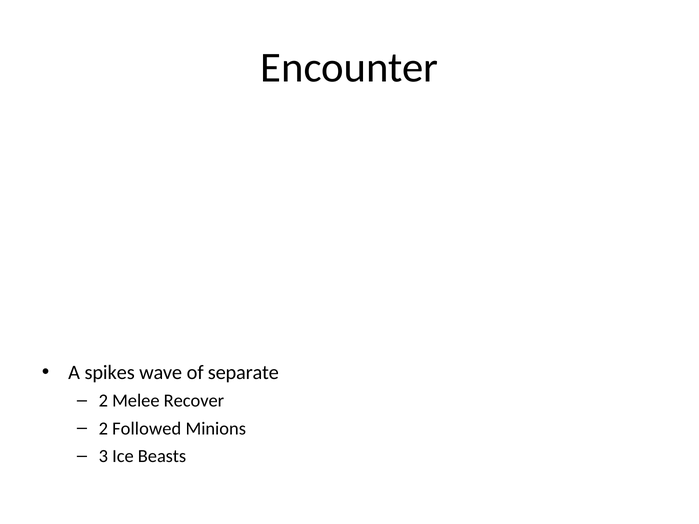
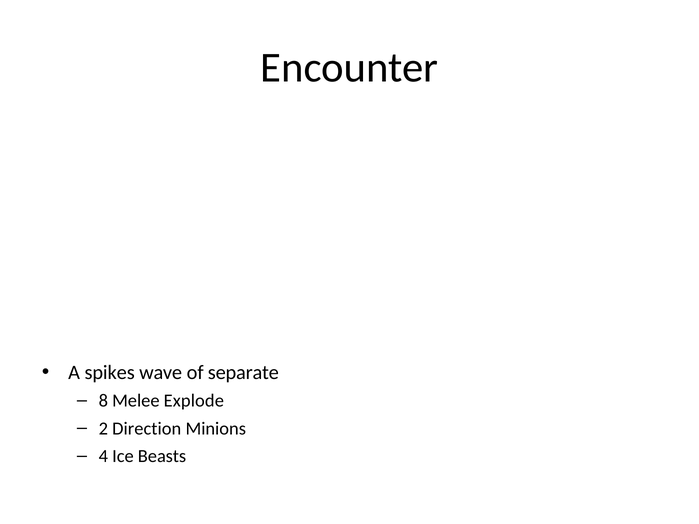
2 at (103, 401): 2 -> 8
Recover: Recover -> Explode
Followed: Followed -> Direction
3: 3 -> 4
